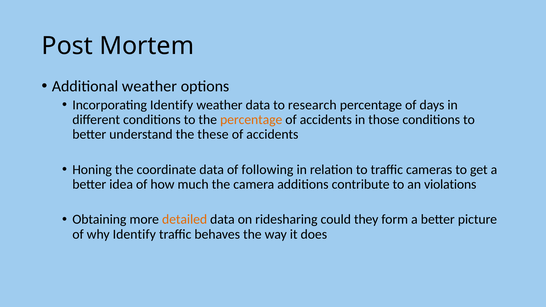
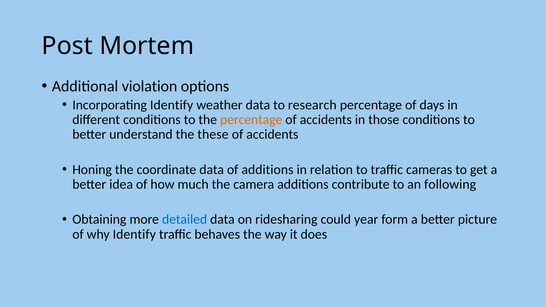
Additional weather: weather -> violation
of following: following -> additions
violations: violations -> following
detailed colour: orange -> blue
they: they -> year
